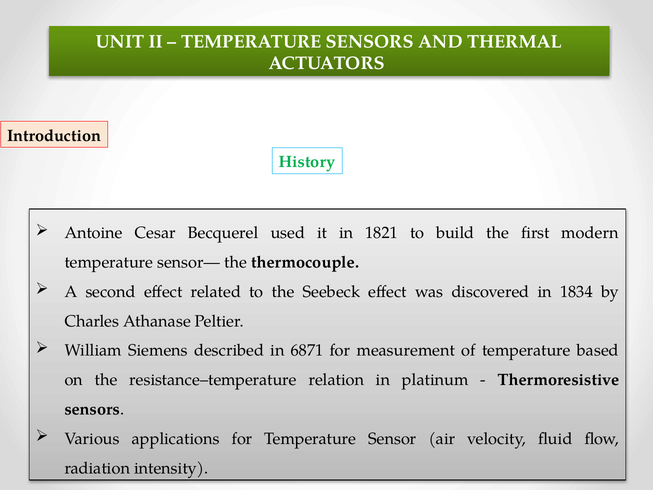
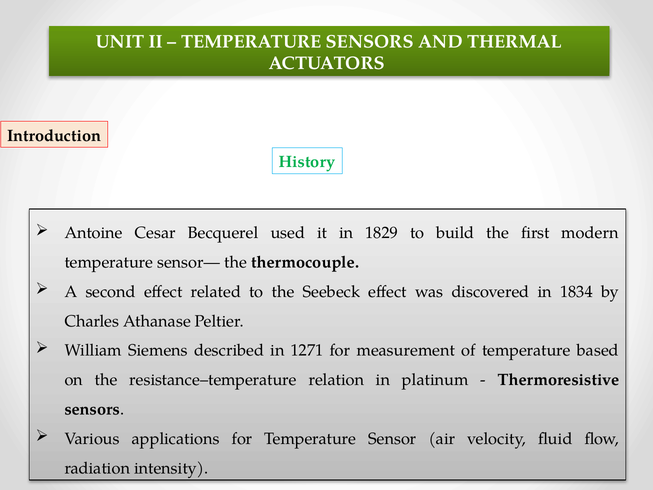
1821: 1821 -> 1829
6871: 6871 -> 1271
